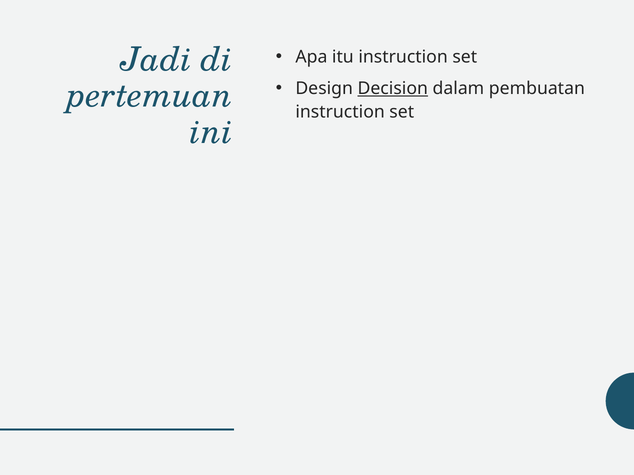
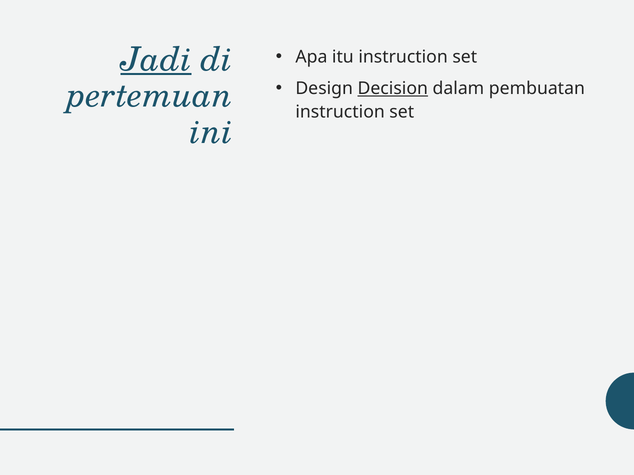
Jadi underline: none -> present
